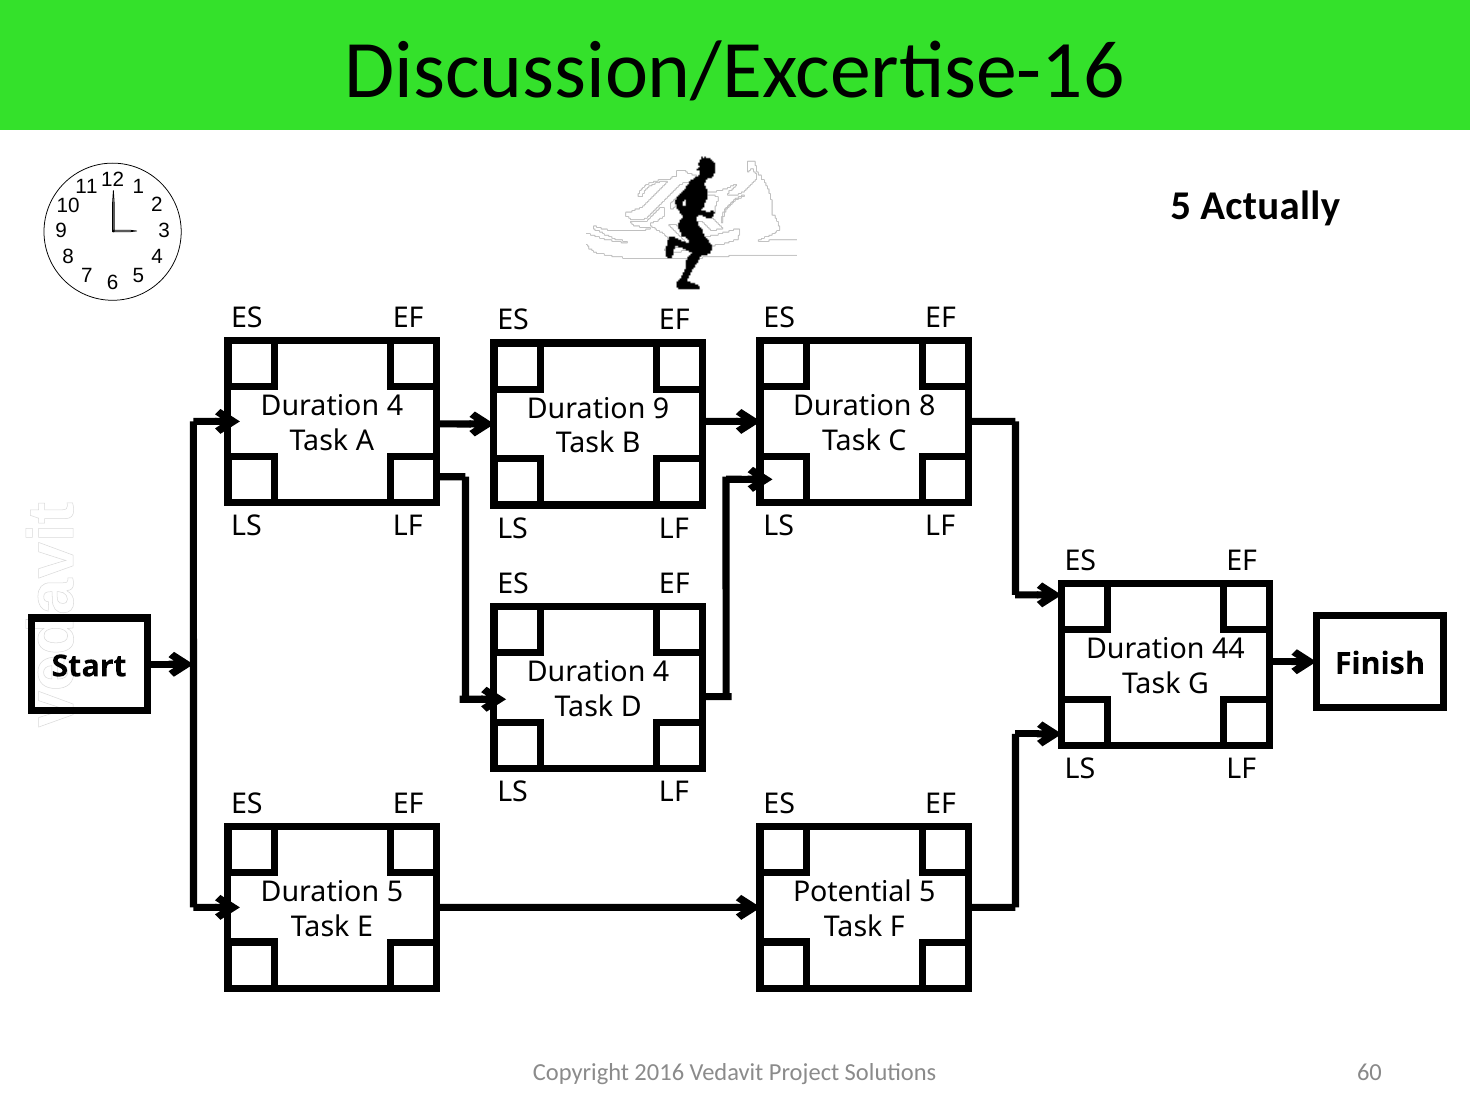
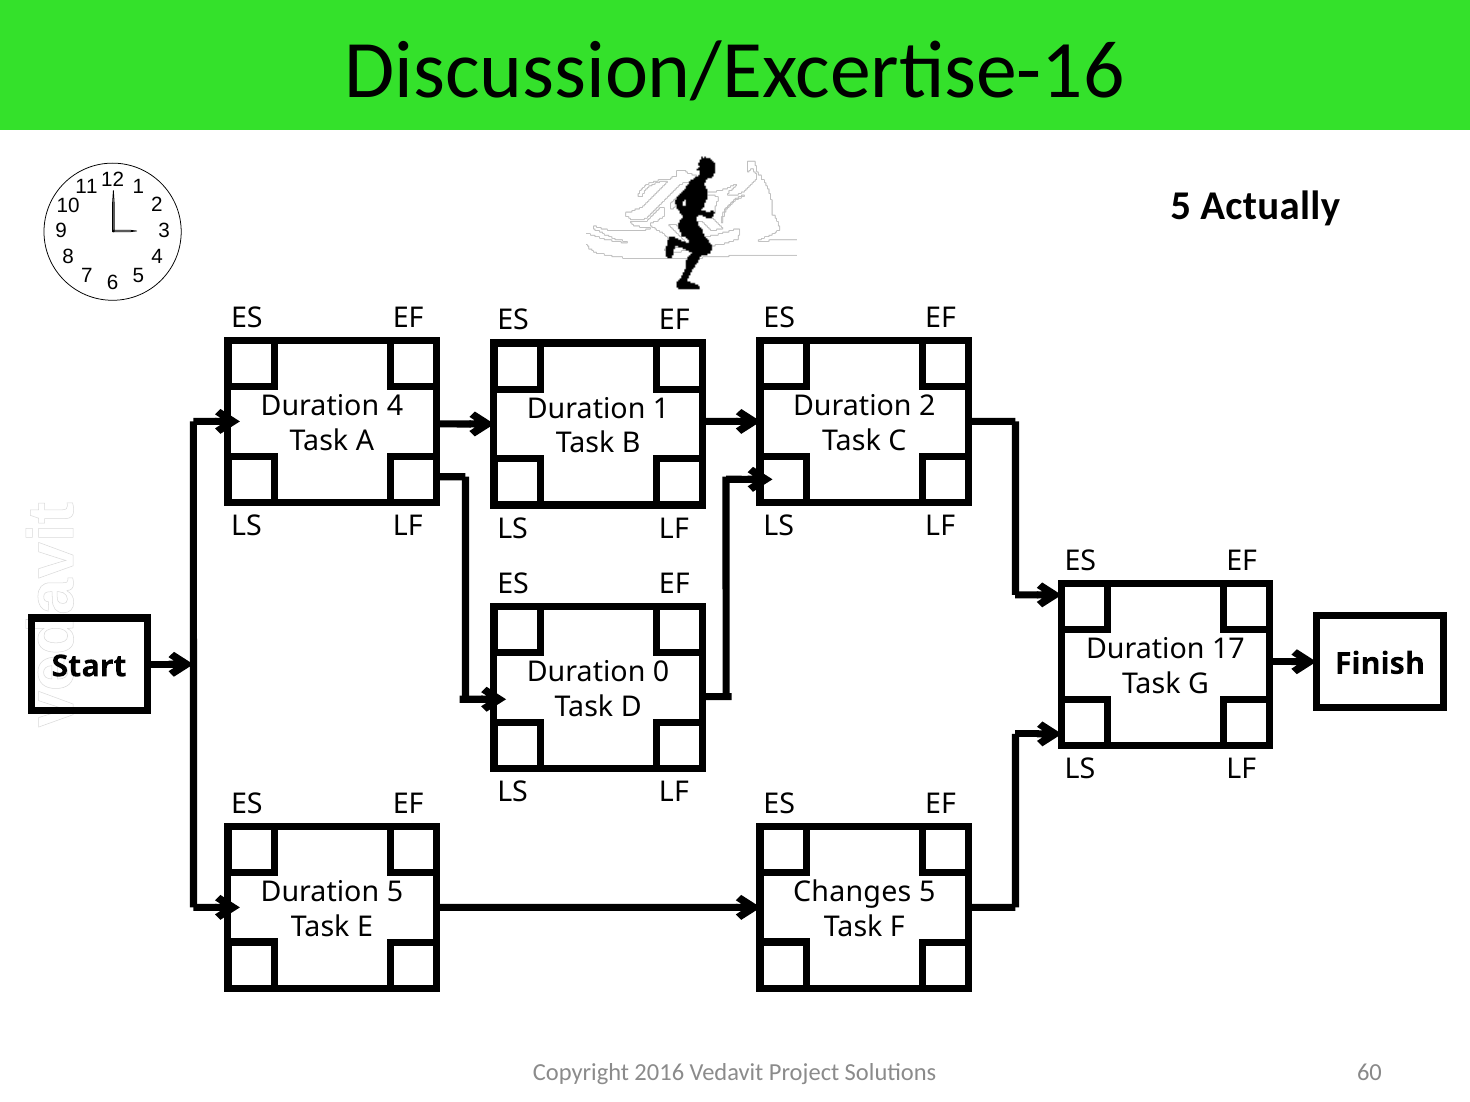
Duration 8: 8 -> 2
Duration 9: 9 -> 1
44: 44 -> 17
4 at (661, 673): 4 -> 0
Potential: Potential -> Changes
